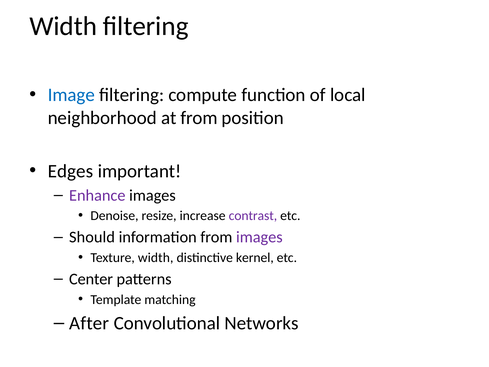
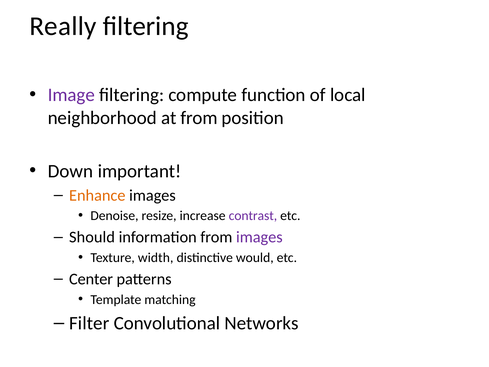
Width at (63, 26): Width -> Really
Image colour: blue -> purple
Edges: Edges -> Down
Enhance colour: purple -> orange
kernel: kernel -> would
After: After -> Filter
